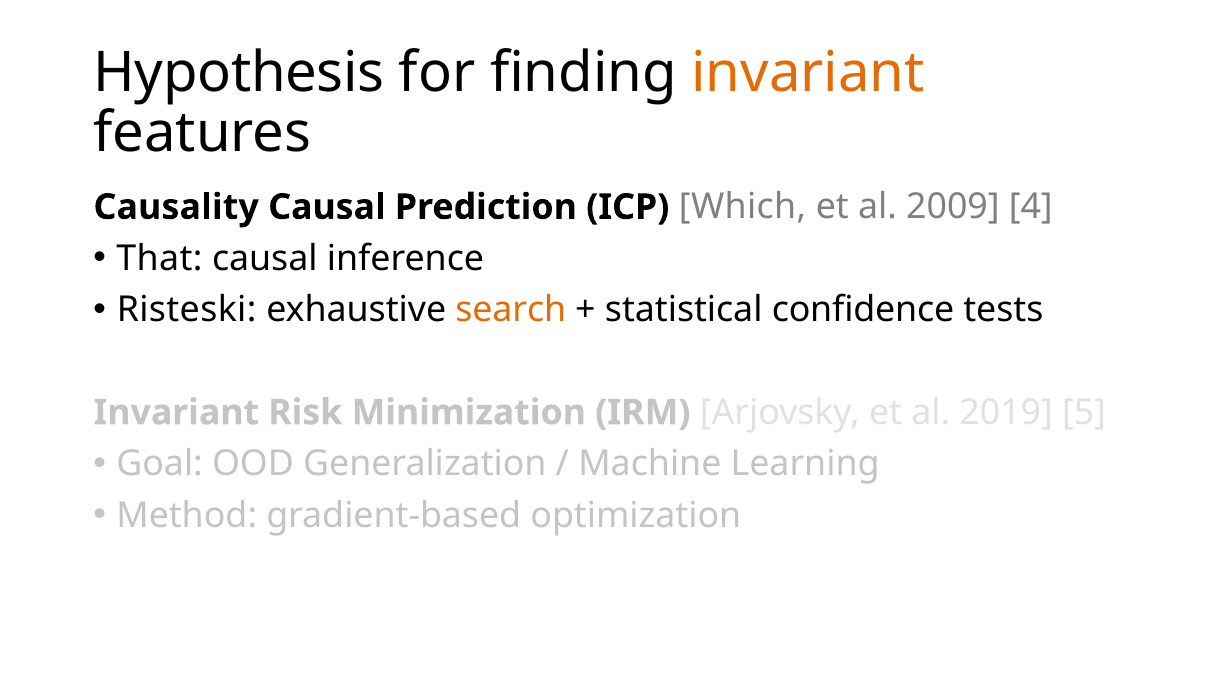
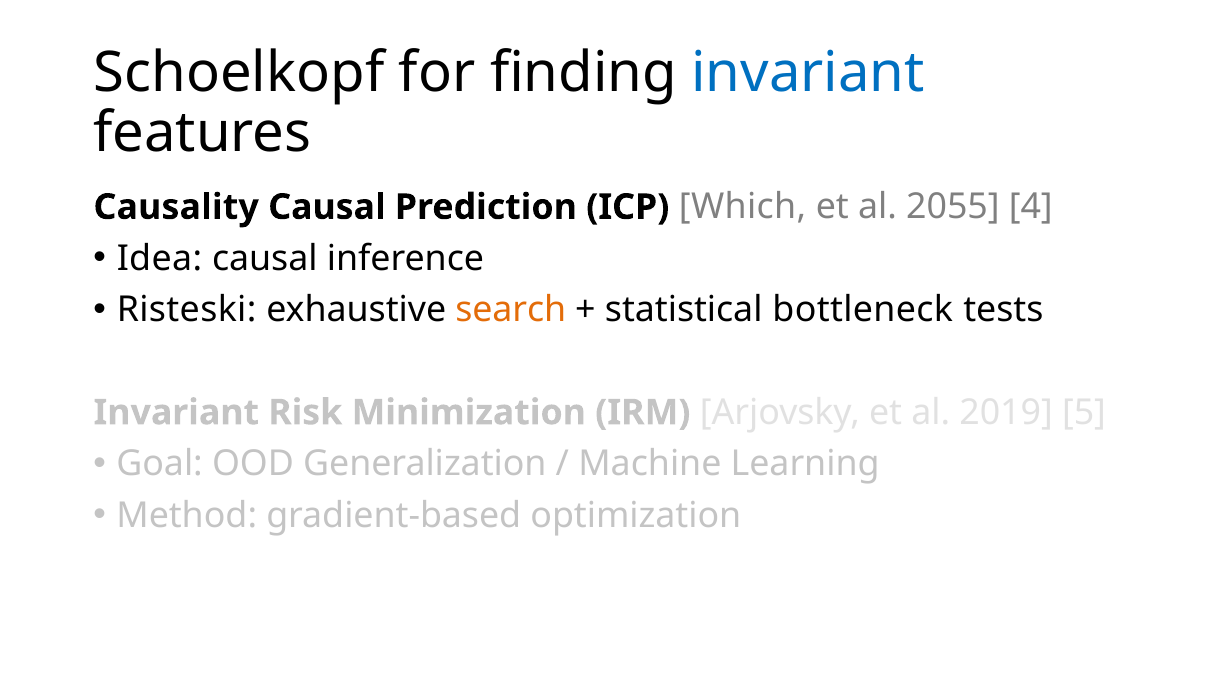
Hypothesis: Hypothesis -> Schoelkopf
invariant at (808, 73) colour: orange -> blue
2009: 2009 -> 2055
That: That -> Idea
confidence: confidence -> bottleneck
